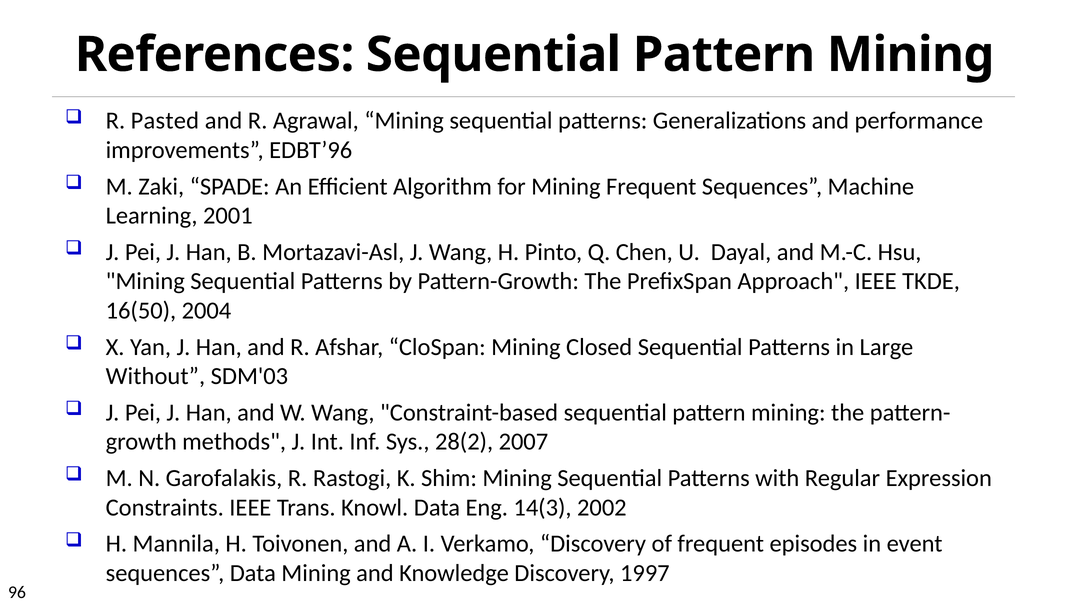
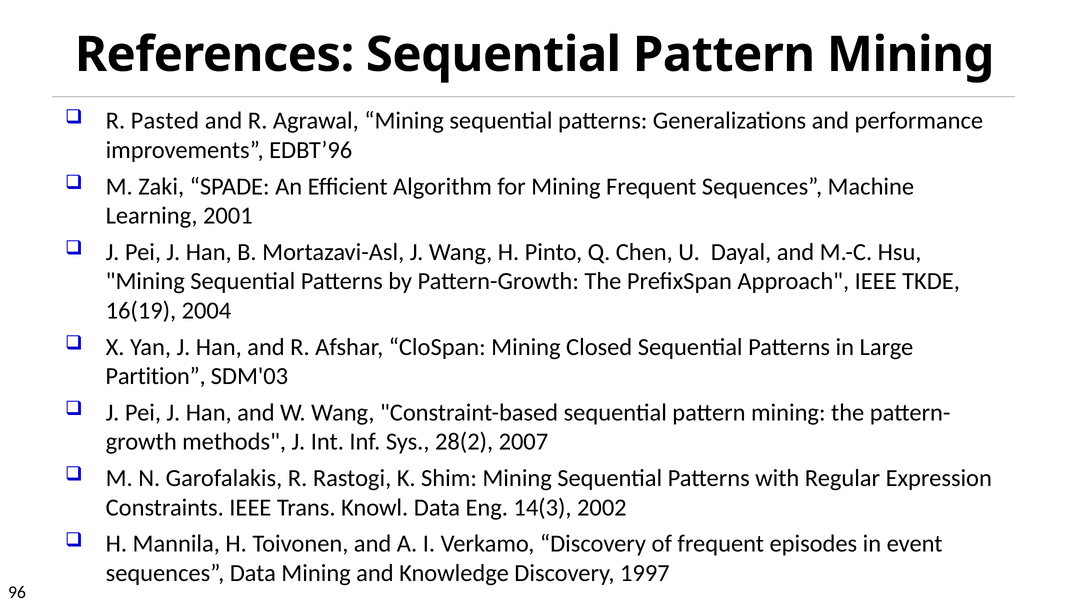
16(50: 16(50 -> 16(19
Without: Without -> Partition
